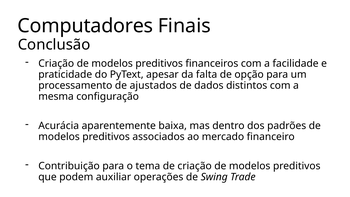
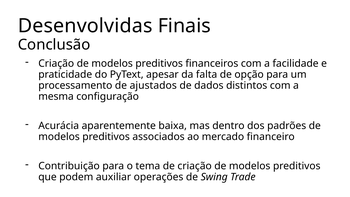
Computadores: Computadores -> Desenvolvidas
